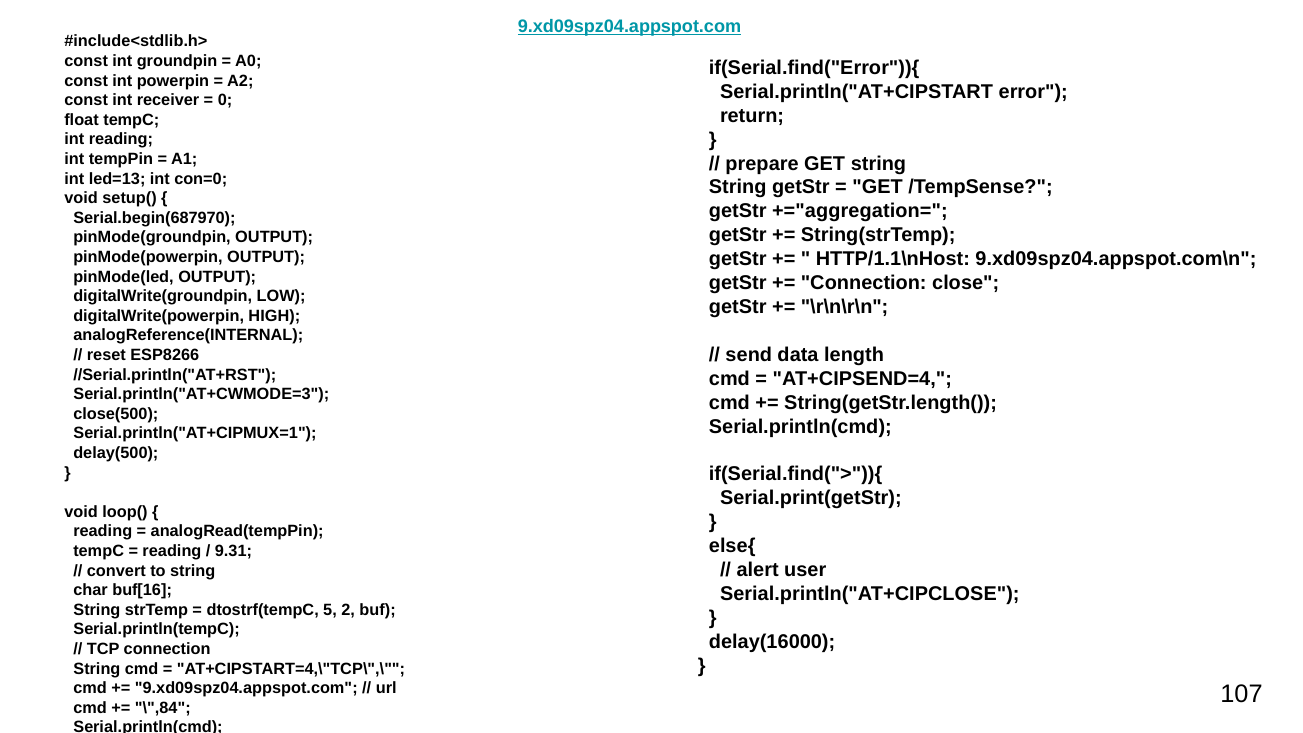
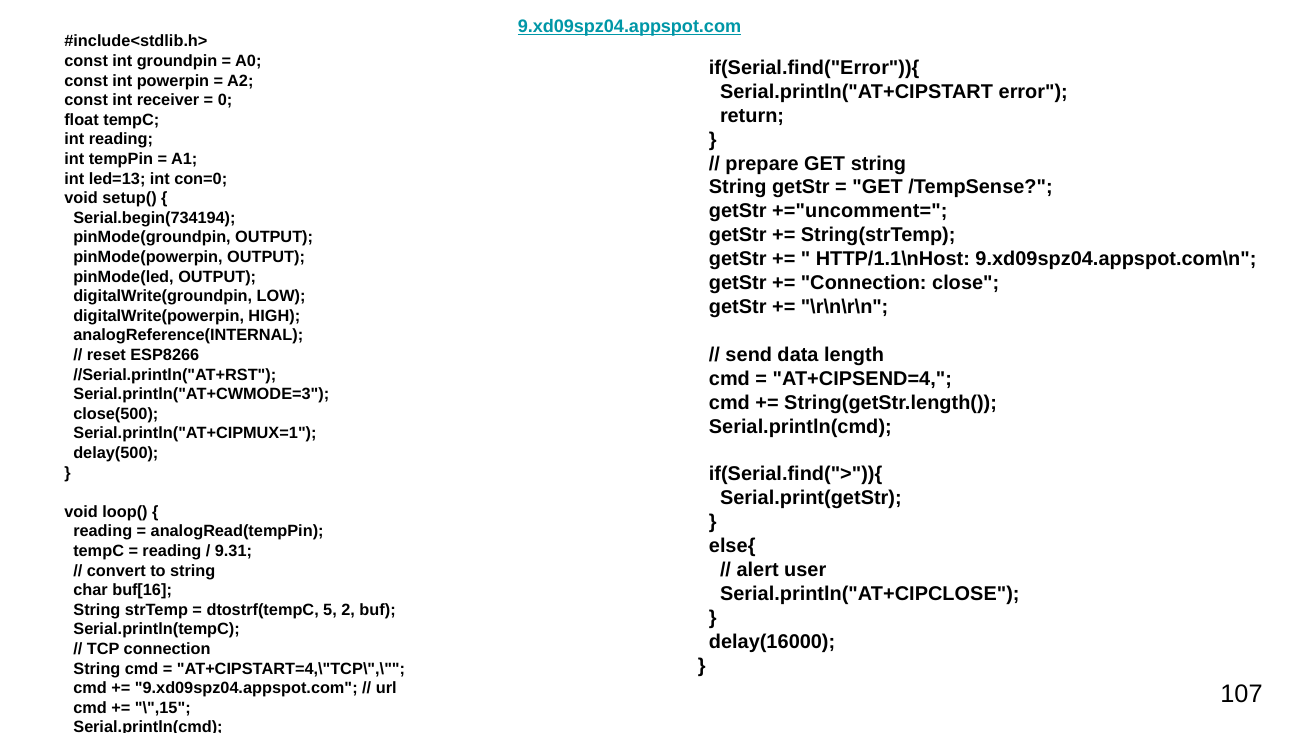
+="aggregation=: +="aggregation= -> +="uncomment=
Serial.begin(687970: Serial.begin(687970 -> Serial.begin(734194
\",84: \",84 -> \",15
